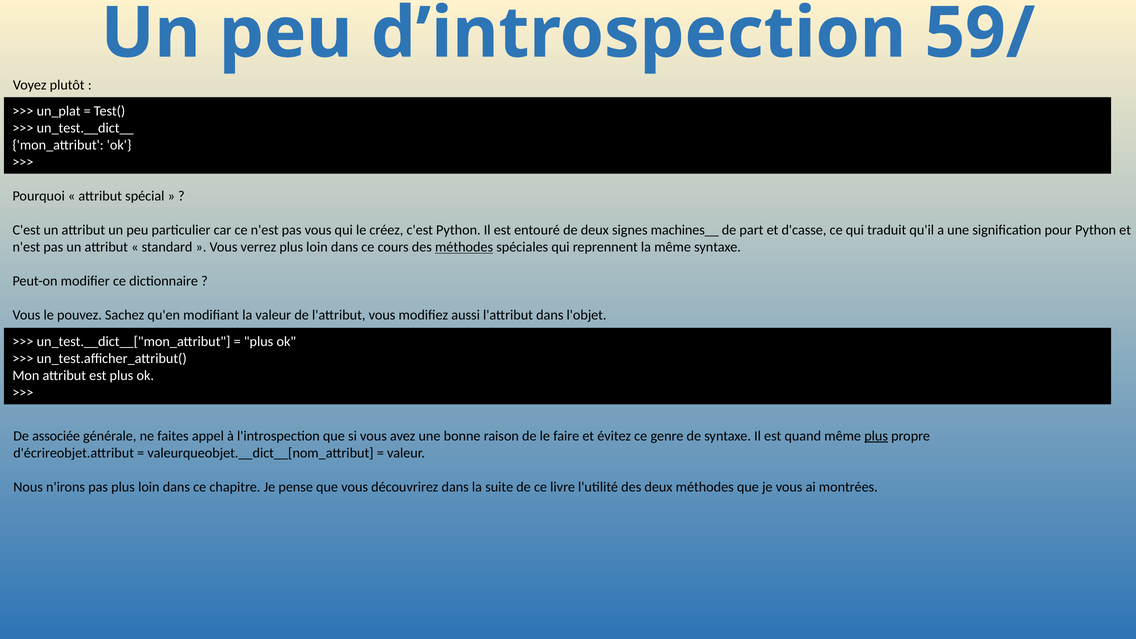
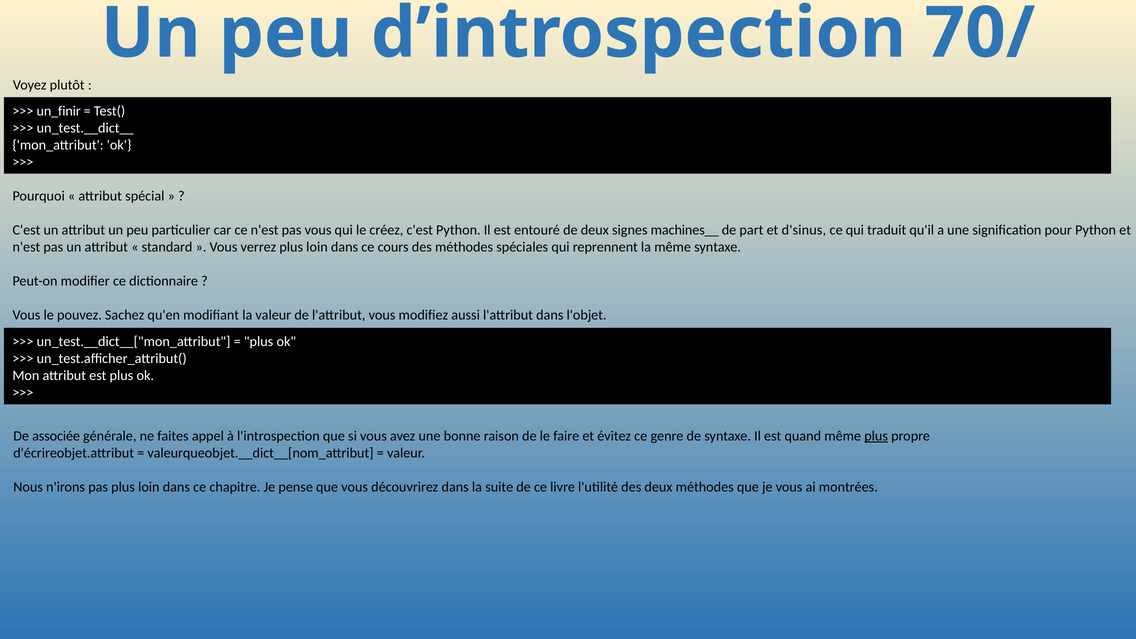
59/: 59/ -> 70/
un_plat: un_plat -> un_finir
d'casse: d'casse -> d'sinus
méthodes at (464, 247) underline: present -> none
